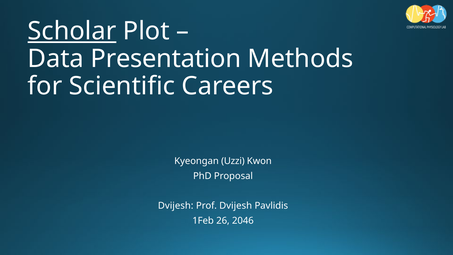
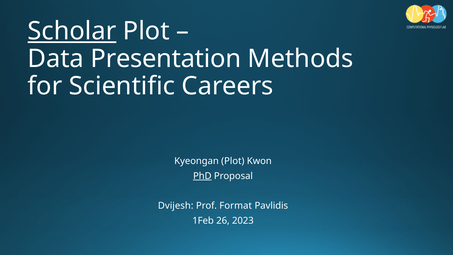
Kyeongan Uzzi: Uzzi -> Plot
PhD underline: none -> present
Prof Dvijesh: Dvijesh -> Format
2046: 2046 -> 2023
